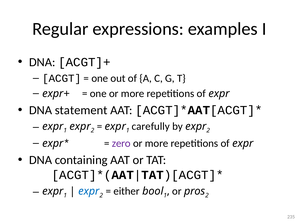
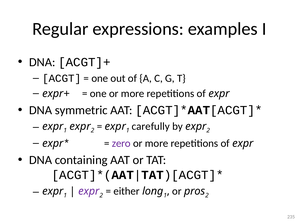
statement: statement -> symmetric
expr at (89, 191) colour: blue -> purple
bool: bool -> long
